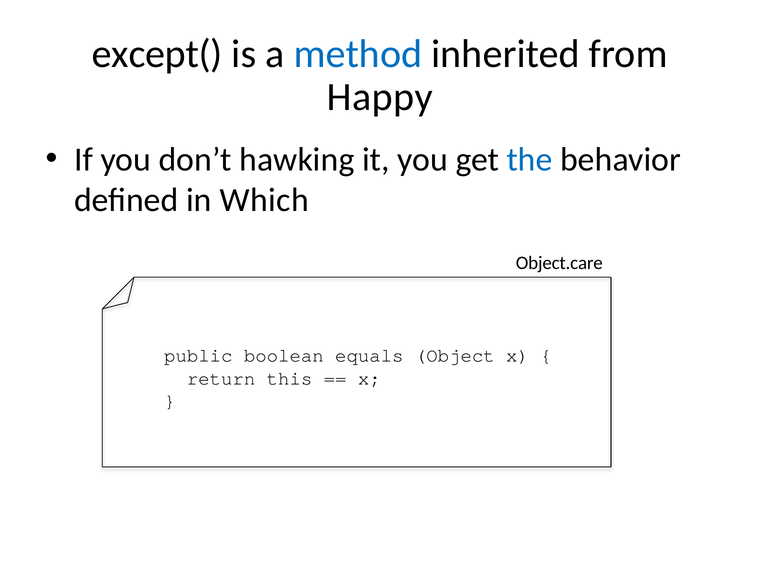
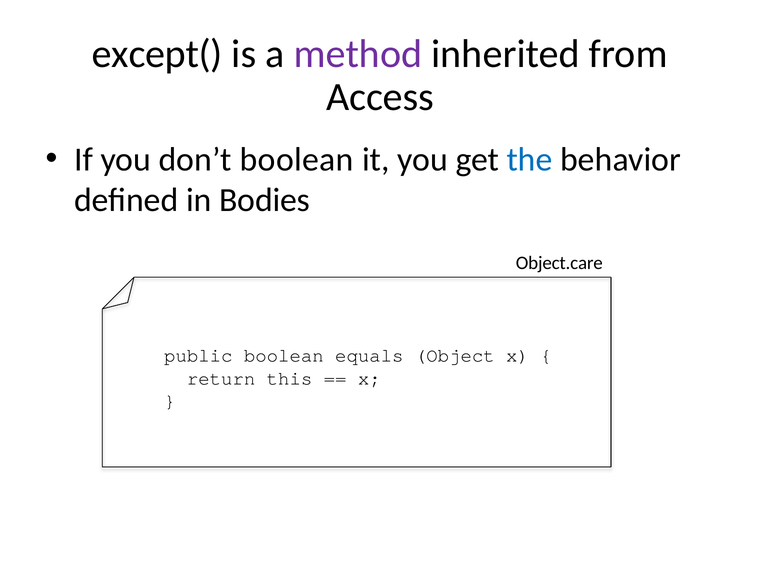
method colour: blue -> purple
Happy: Happy -> Access
don’t hawking: hawking -> boolean
Which: Which -> Bodies
